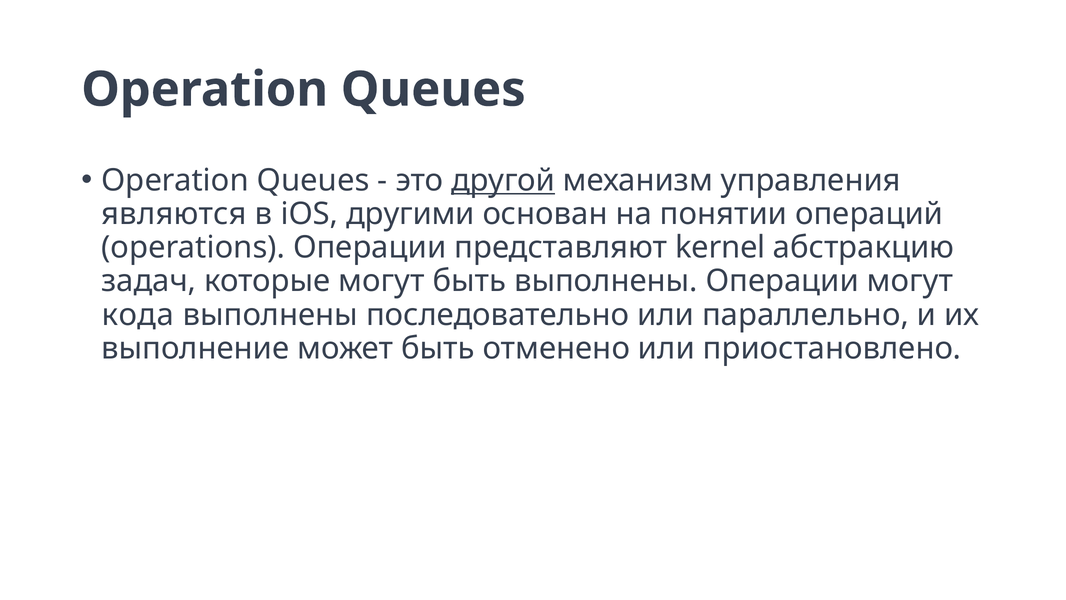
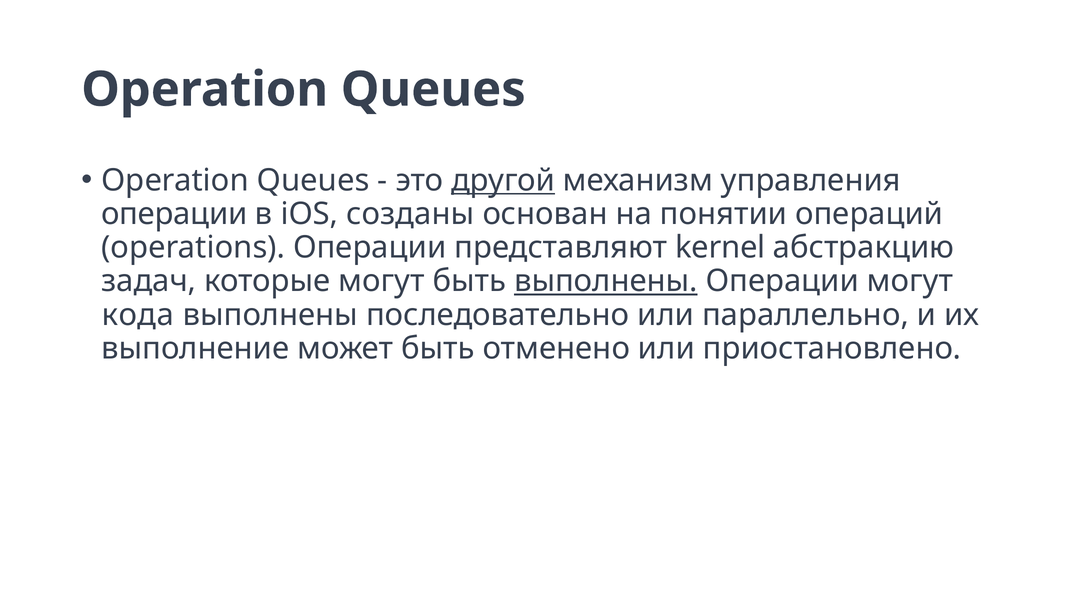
являются at (174, 214): являются -> операции
другими: другими -> созданы
выполнены at (606, 281) underline: none -> present
